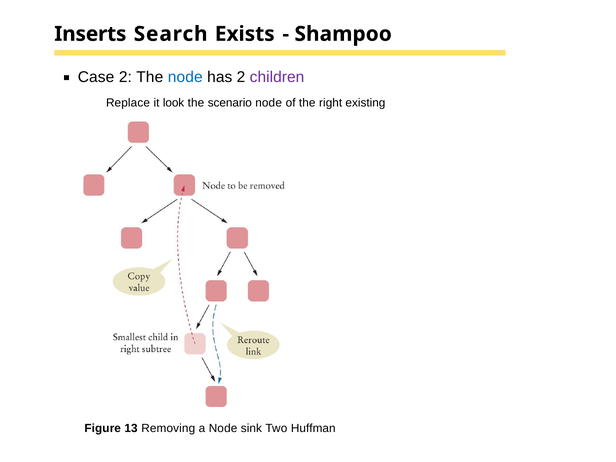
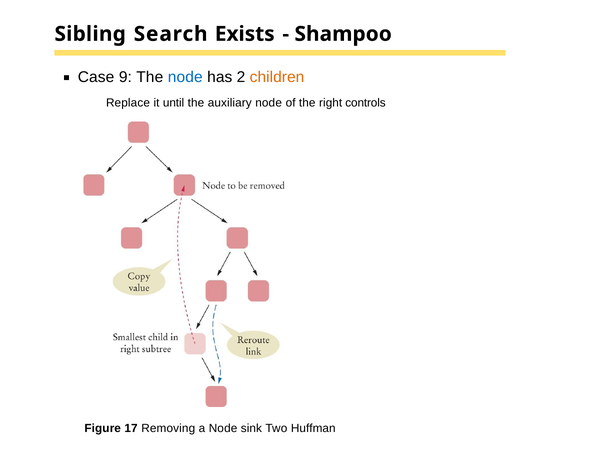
Inserts: Inserts -> Sibling
Case 2: 2 -> 9
children colour: purple -> orange
look: look -> until
scenario: scenario -> auxiliary
existing: existing -> controls
13: 13 -> 17
